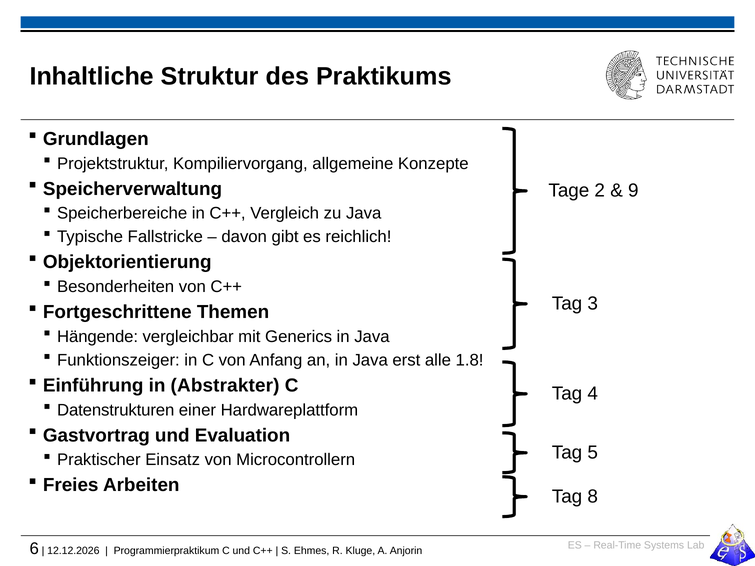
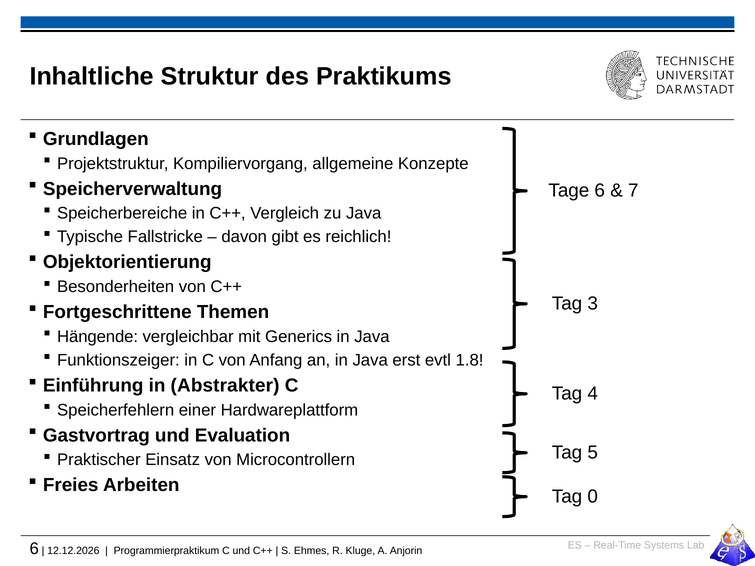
Tage 2: 2 -> 6
9: 9 -> 7
alle: alle -> evtl
Datenstrukturen: Datenstrukturen -> Speicherfehlern
8: 8 -> 0
